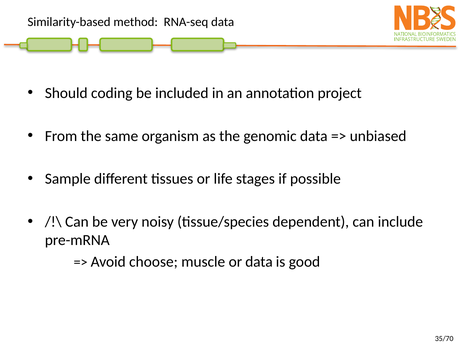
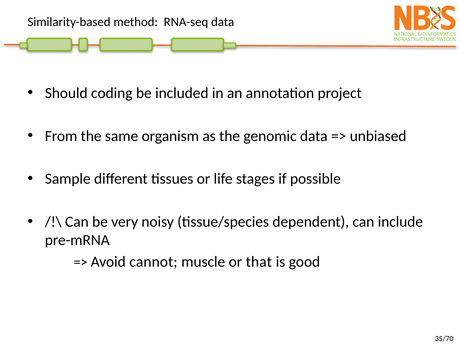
choose: choose -> cannot
or data: data -> that
